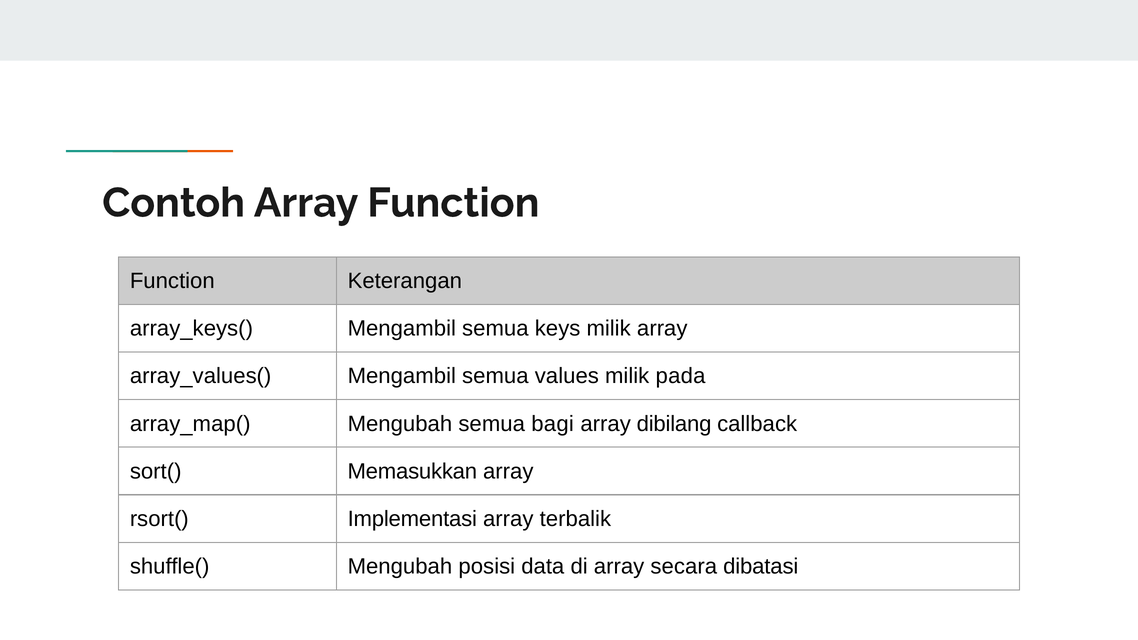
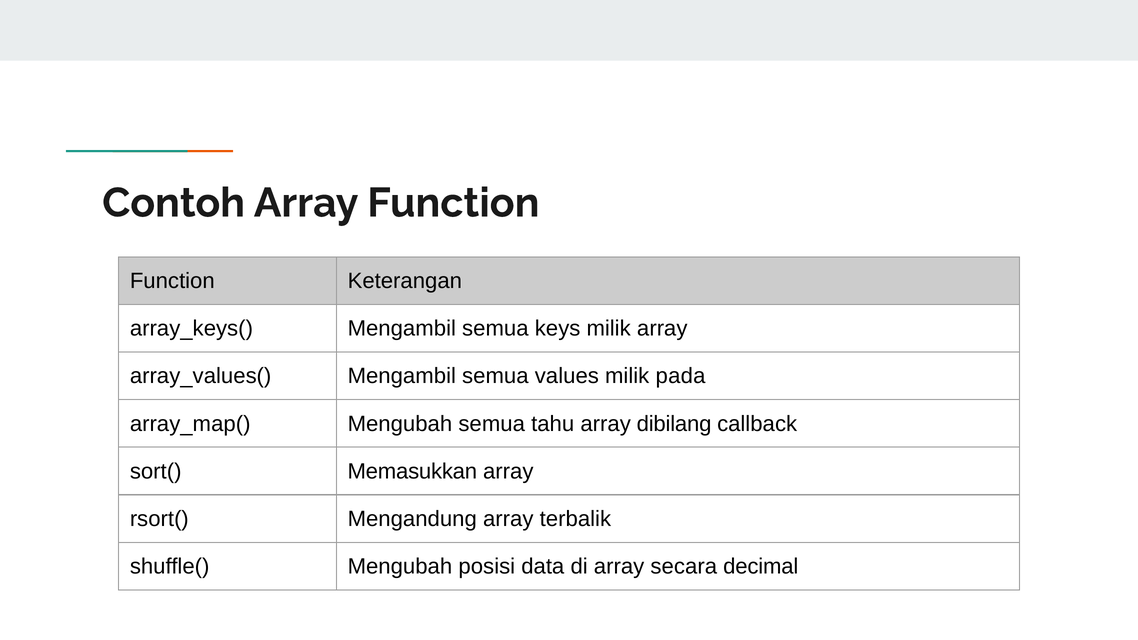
bagi: bagi -> tahu
Implementasi: Implementasi -> Mengandung
dibatasi: dibatasi -> decimal
